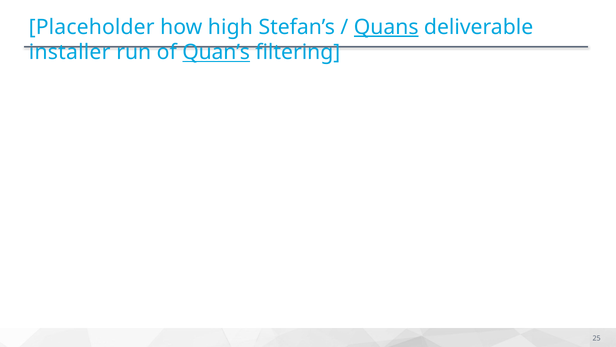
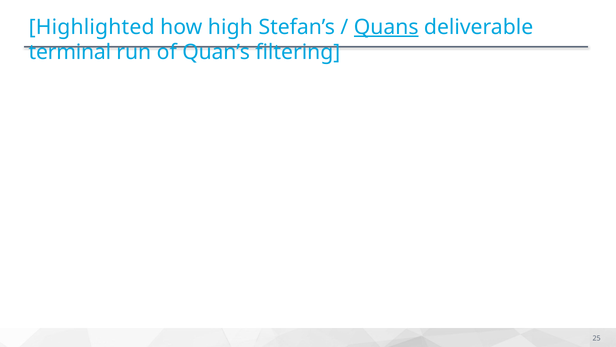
Placeholder: Placeholder -> Highlighted
installer: installer -> terminal
Quan’s underline: present -> none
